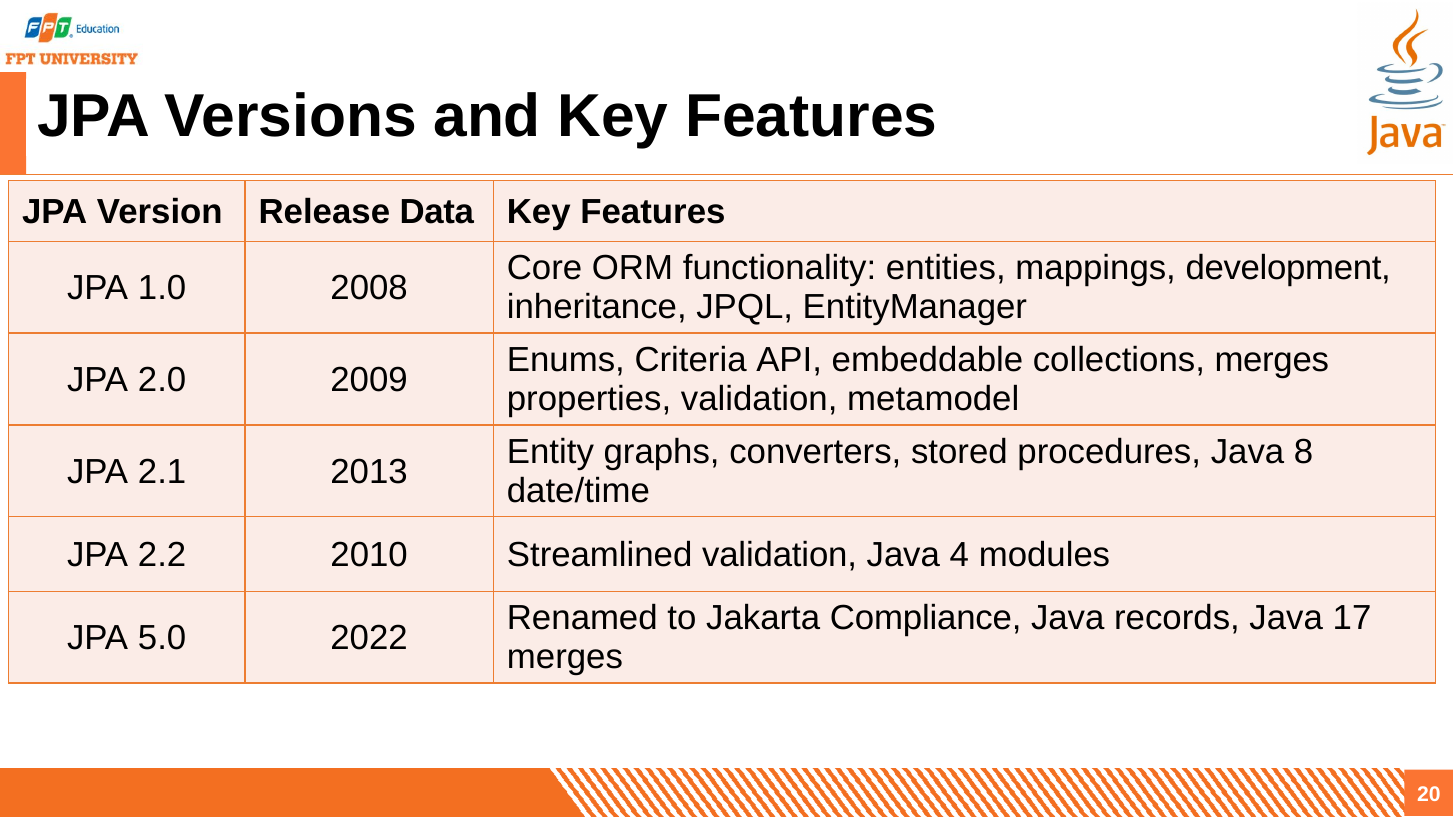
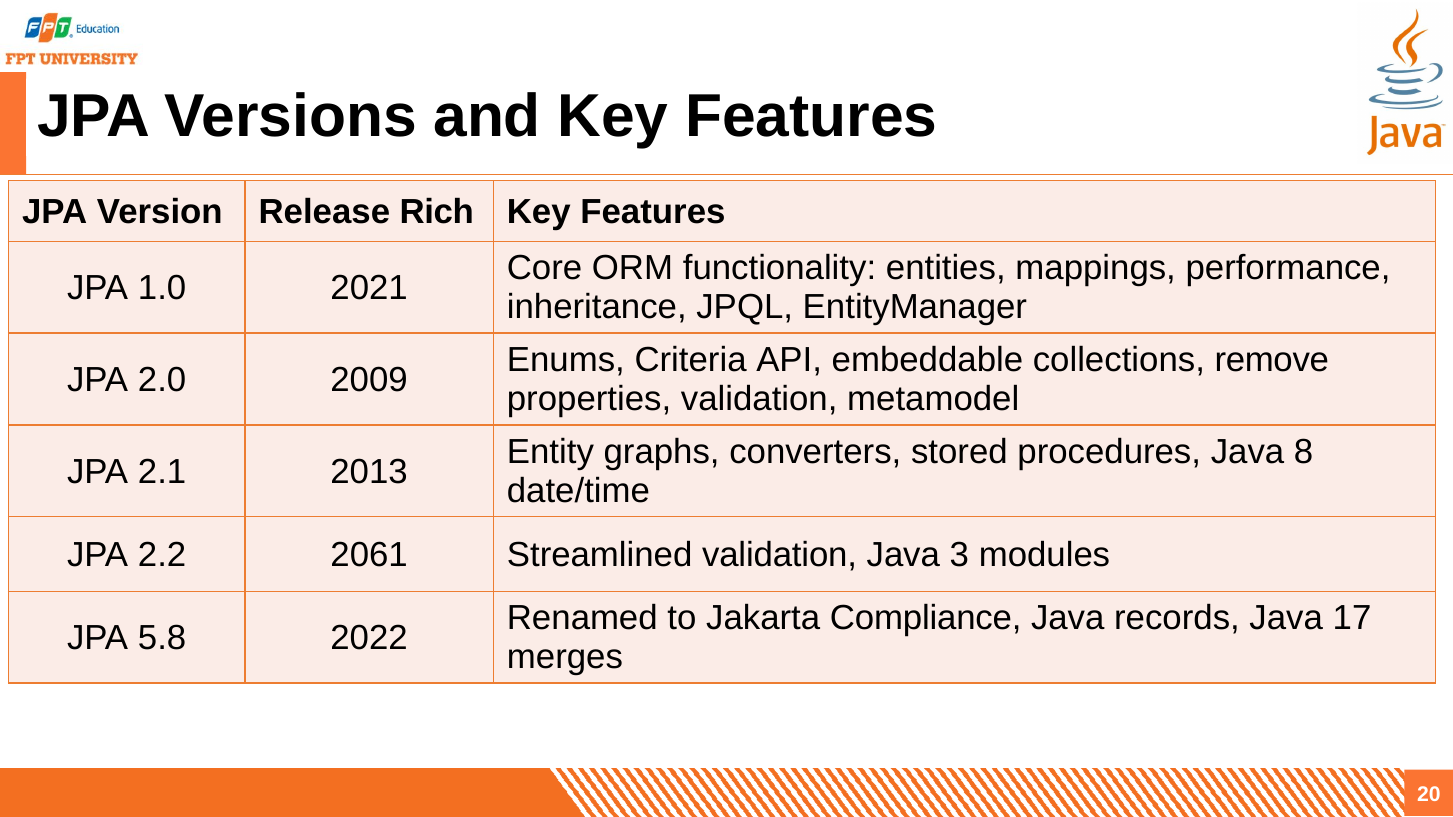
Data: Data -> Rich
development: development -> performance
2008: 2008 -> 2021
collections merges: merges -> remove
2010: 2010 -> 2061
4: 4 -> 3
5.0: 5.0 -> 5.8
